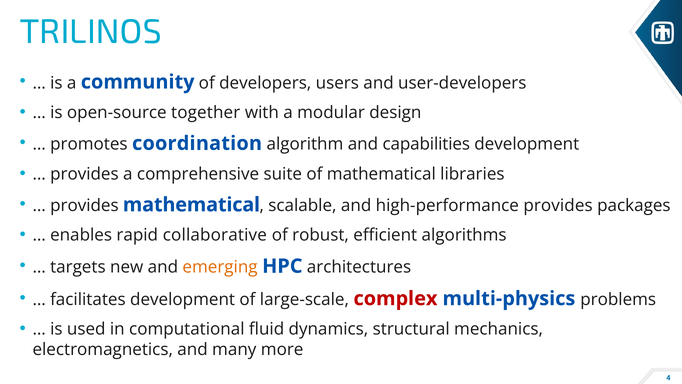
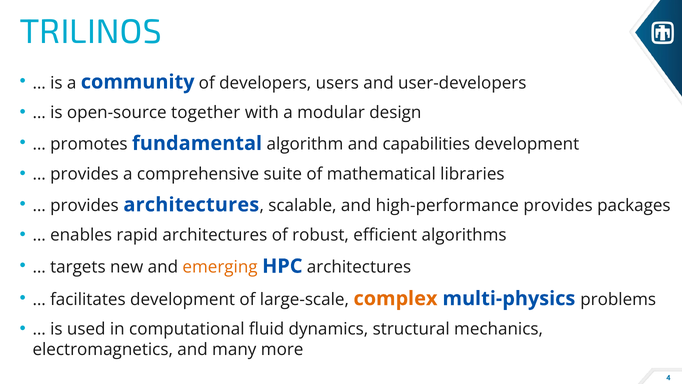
coordination: coordination -> fundamental
provides mathematical: mathematical -> architectures
rapid collaborative: collaborative -> architectures
complex colour: red -> orange
